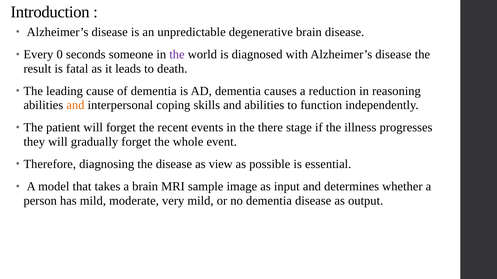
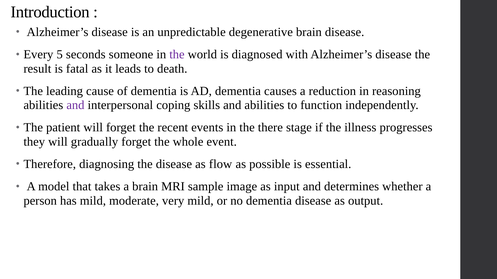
0: 0 -> 5
and at (75, 105) colour: orange -> purple
view: view -> flow
